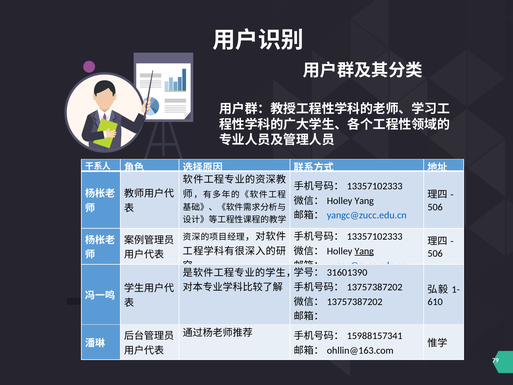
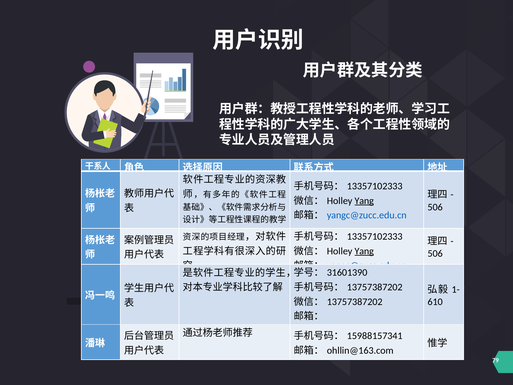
Yang at (364, 201) underline: none -> present
